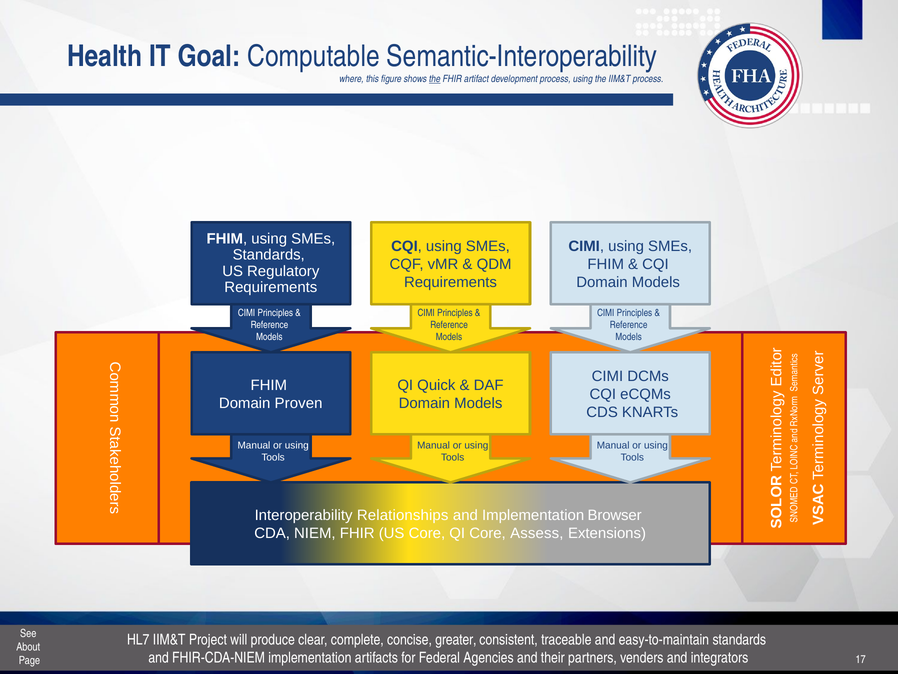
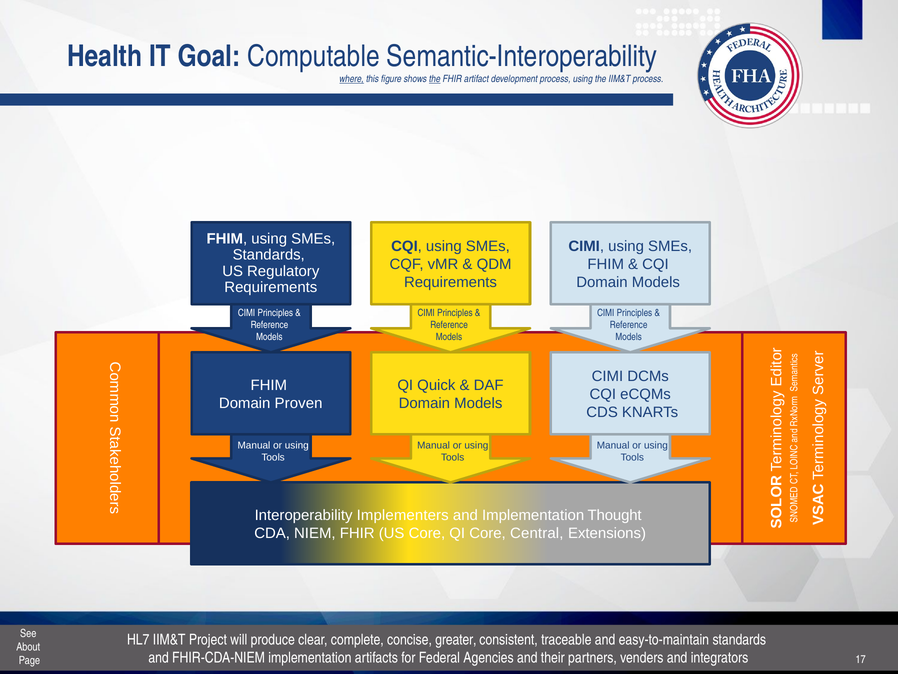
where underline: none -> present
Relationships: Relationships -> Implementers
Browser: Browser -> Thought
Assess: Assess -> Central
